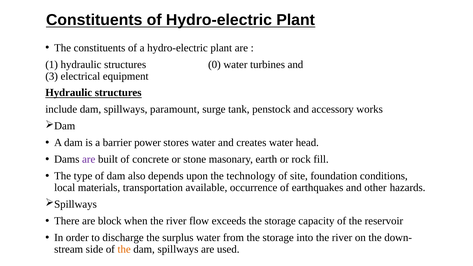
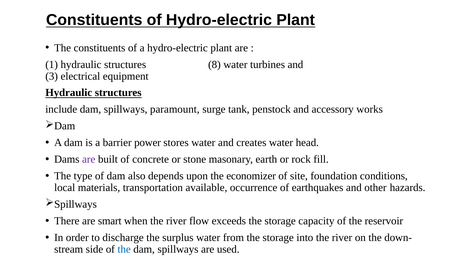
0: 0 -> 8
technology: technology -> economizer
block: block -> smart
the at (124, 249) colour: orange -> blue
